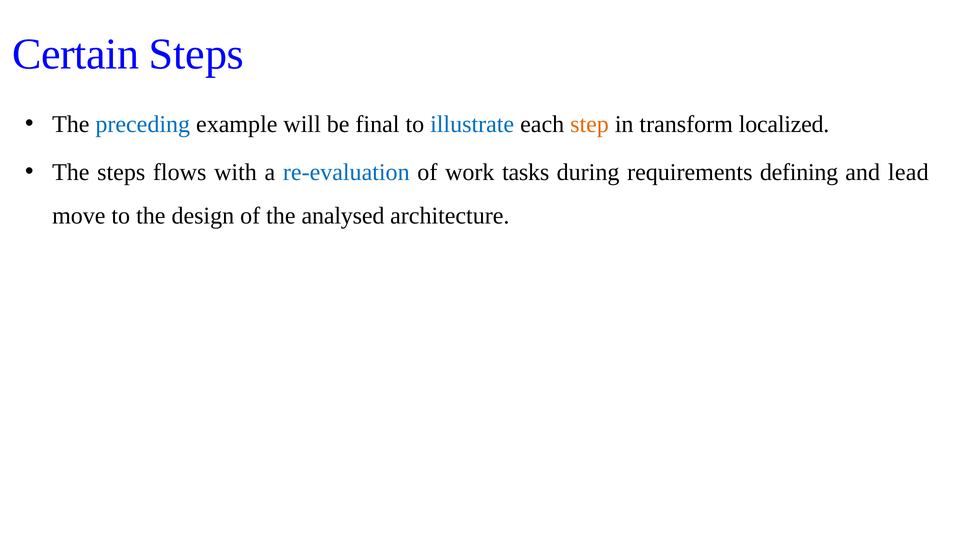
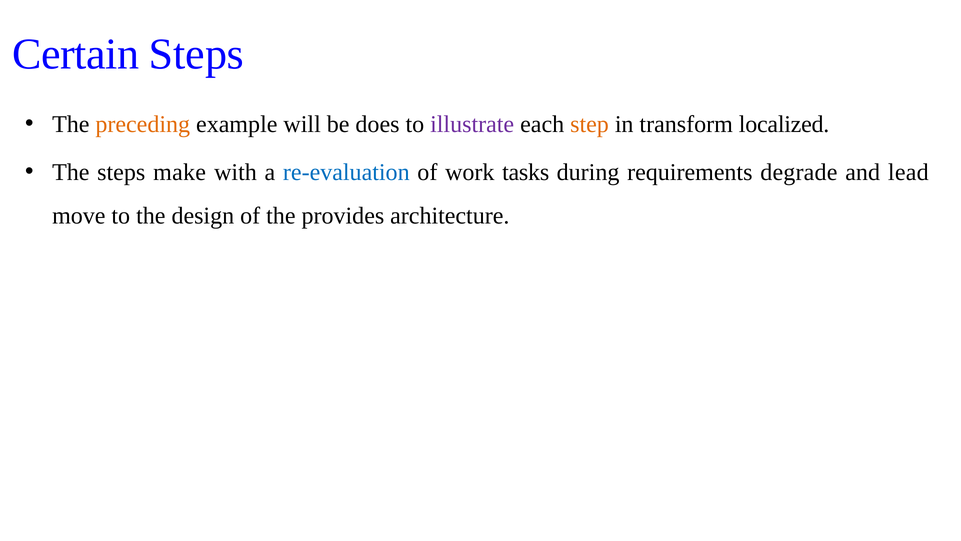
preceding colour: blue -> orange
final: final -> does
illustrate colour: blue -> purple
flows: flows -> make
defining: defining -> degrade
analysed: analysed -> provides
